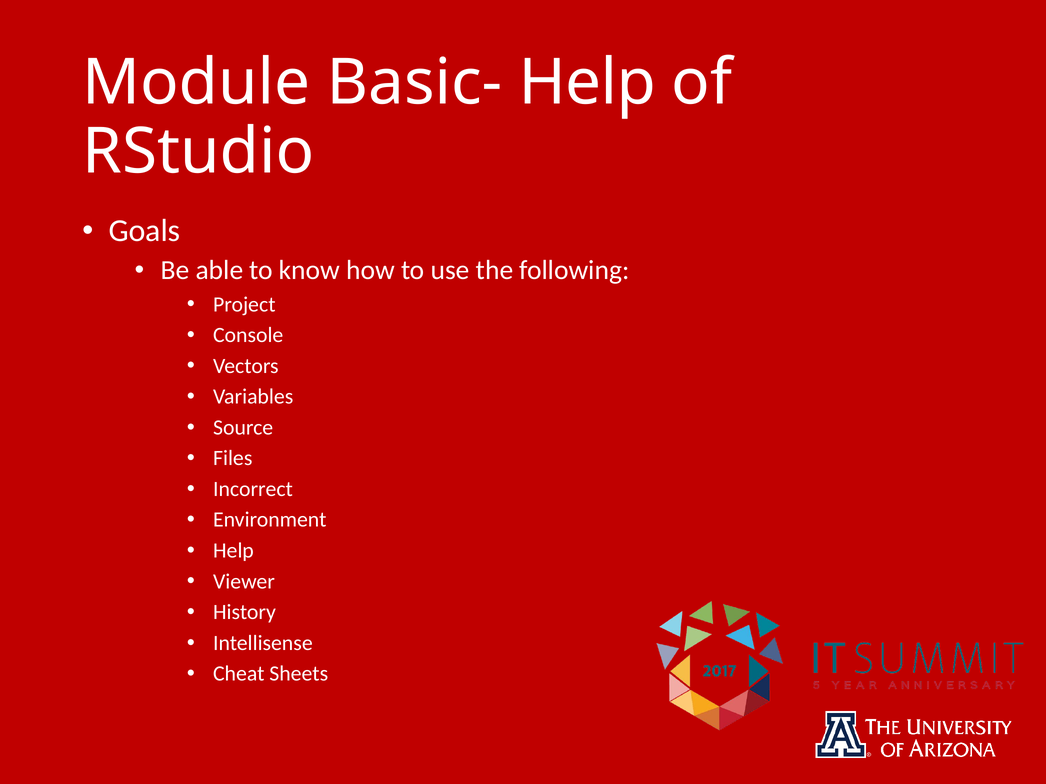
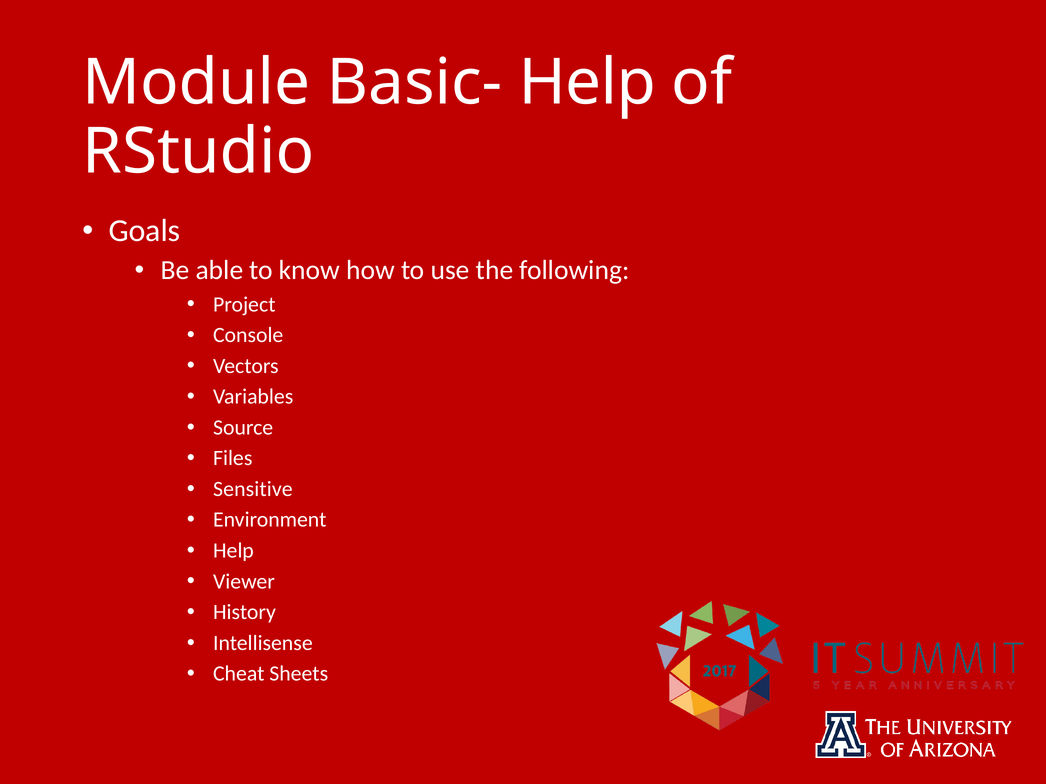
Incorrect: Incorrect -> Sensitive
